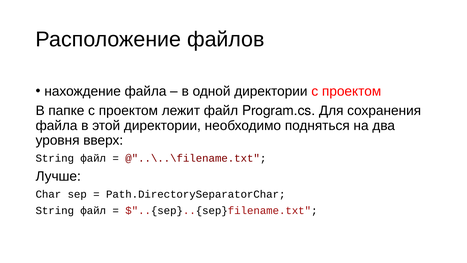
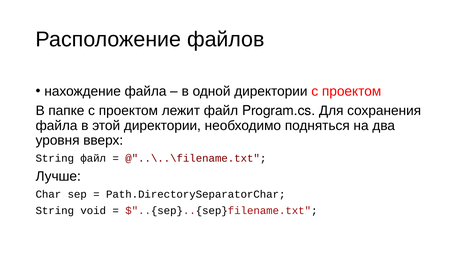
файл at (93, 211): файл -> void
